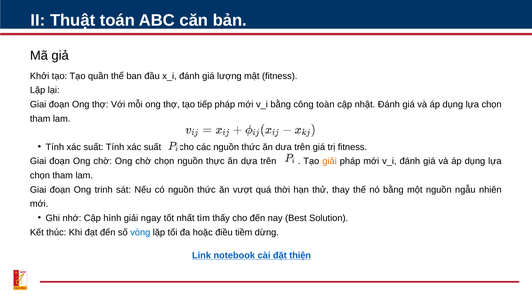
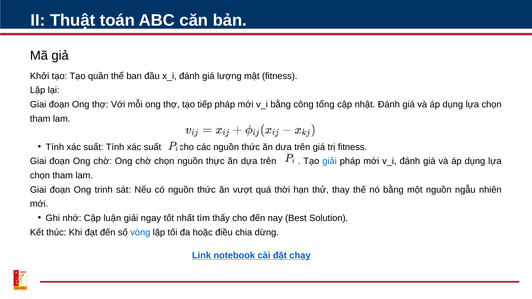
toàn: toàn -> tổng
giải at (330, 161) colour: orange -> blue
hình: hình -> luận
tiềm: tiềm -> chia
thiện: thiện -> chạy
